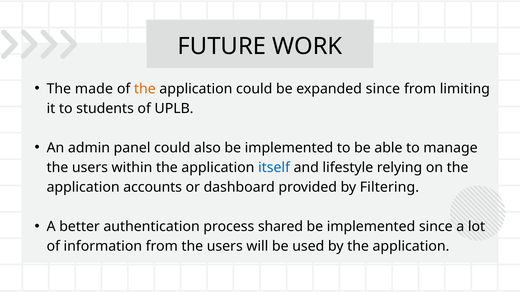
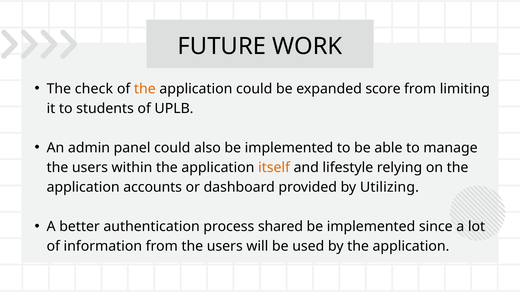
made: made -> check
expanded since: since -> score
itself colour: blue -> orange
Filtering: Filtering -> Utilizing
